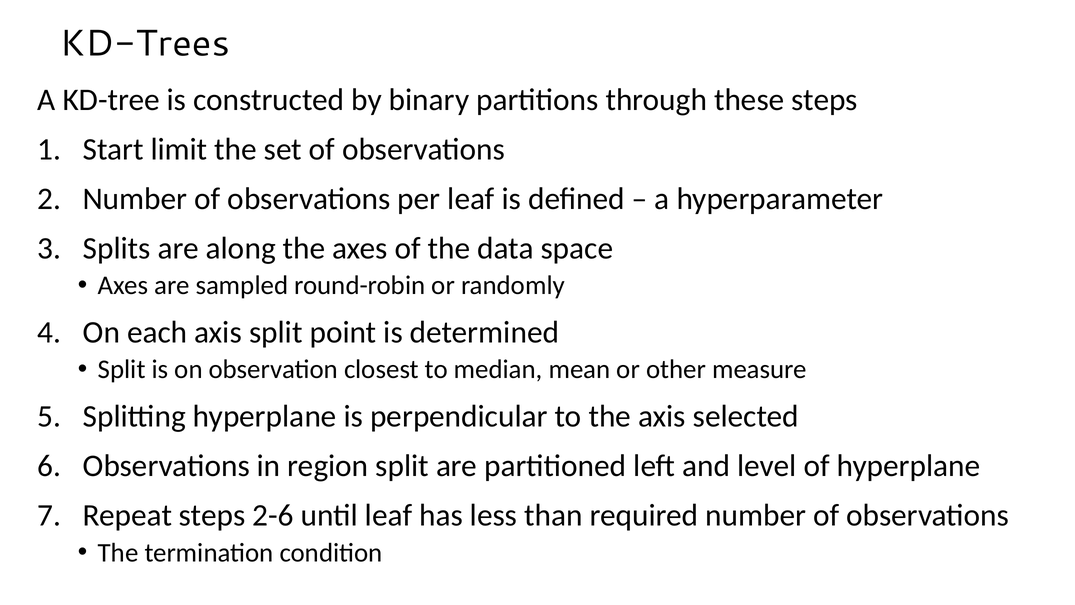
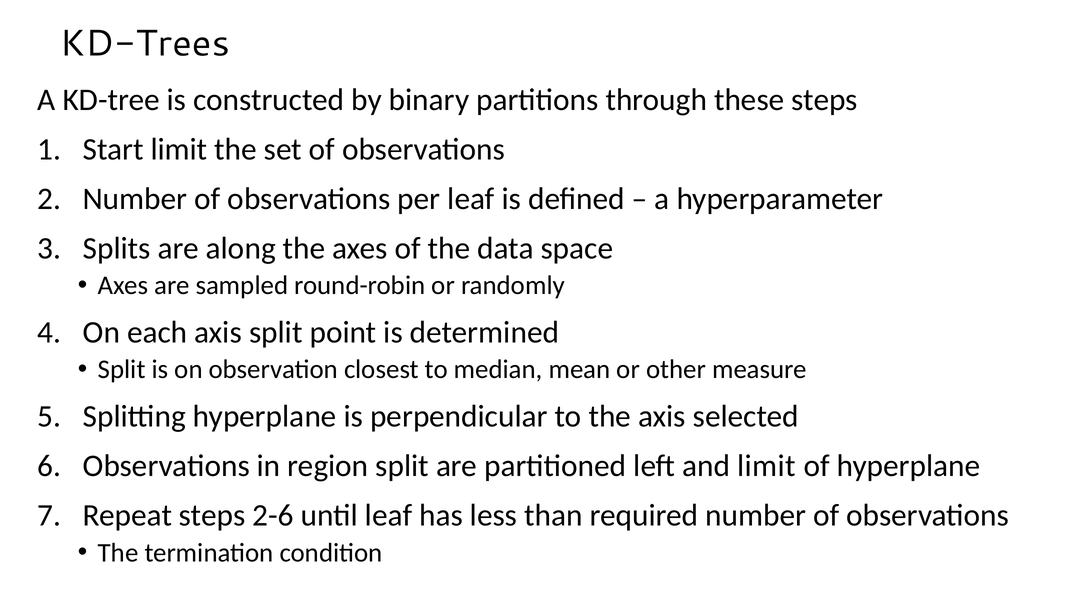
and level: level -> limit
